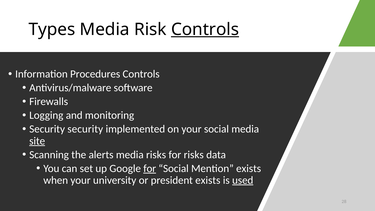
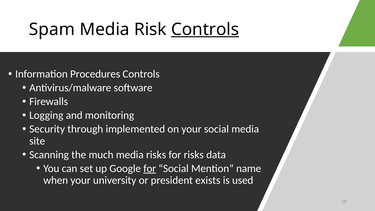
Types: Types -> Spam
Security security: security -> through
site underline: present -> none
alerts: alerts -> much
Mention exists: exists -> name
used underline: present -> none
